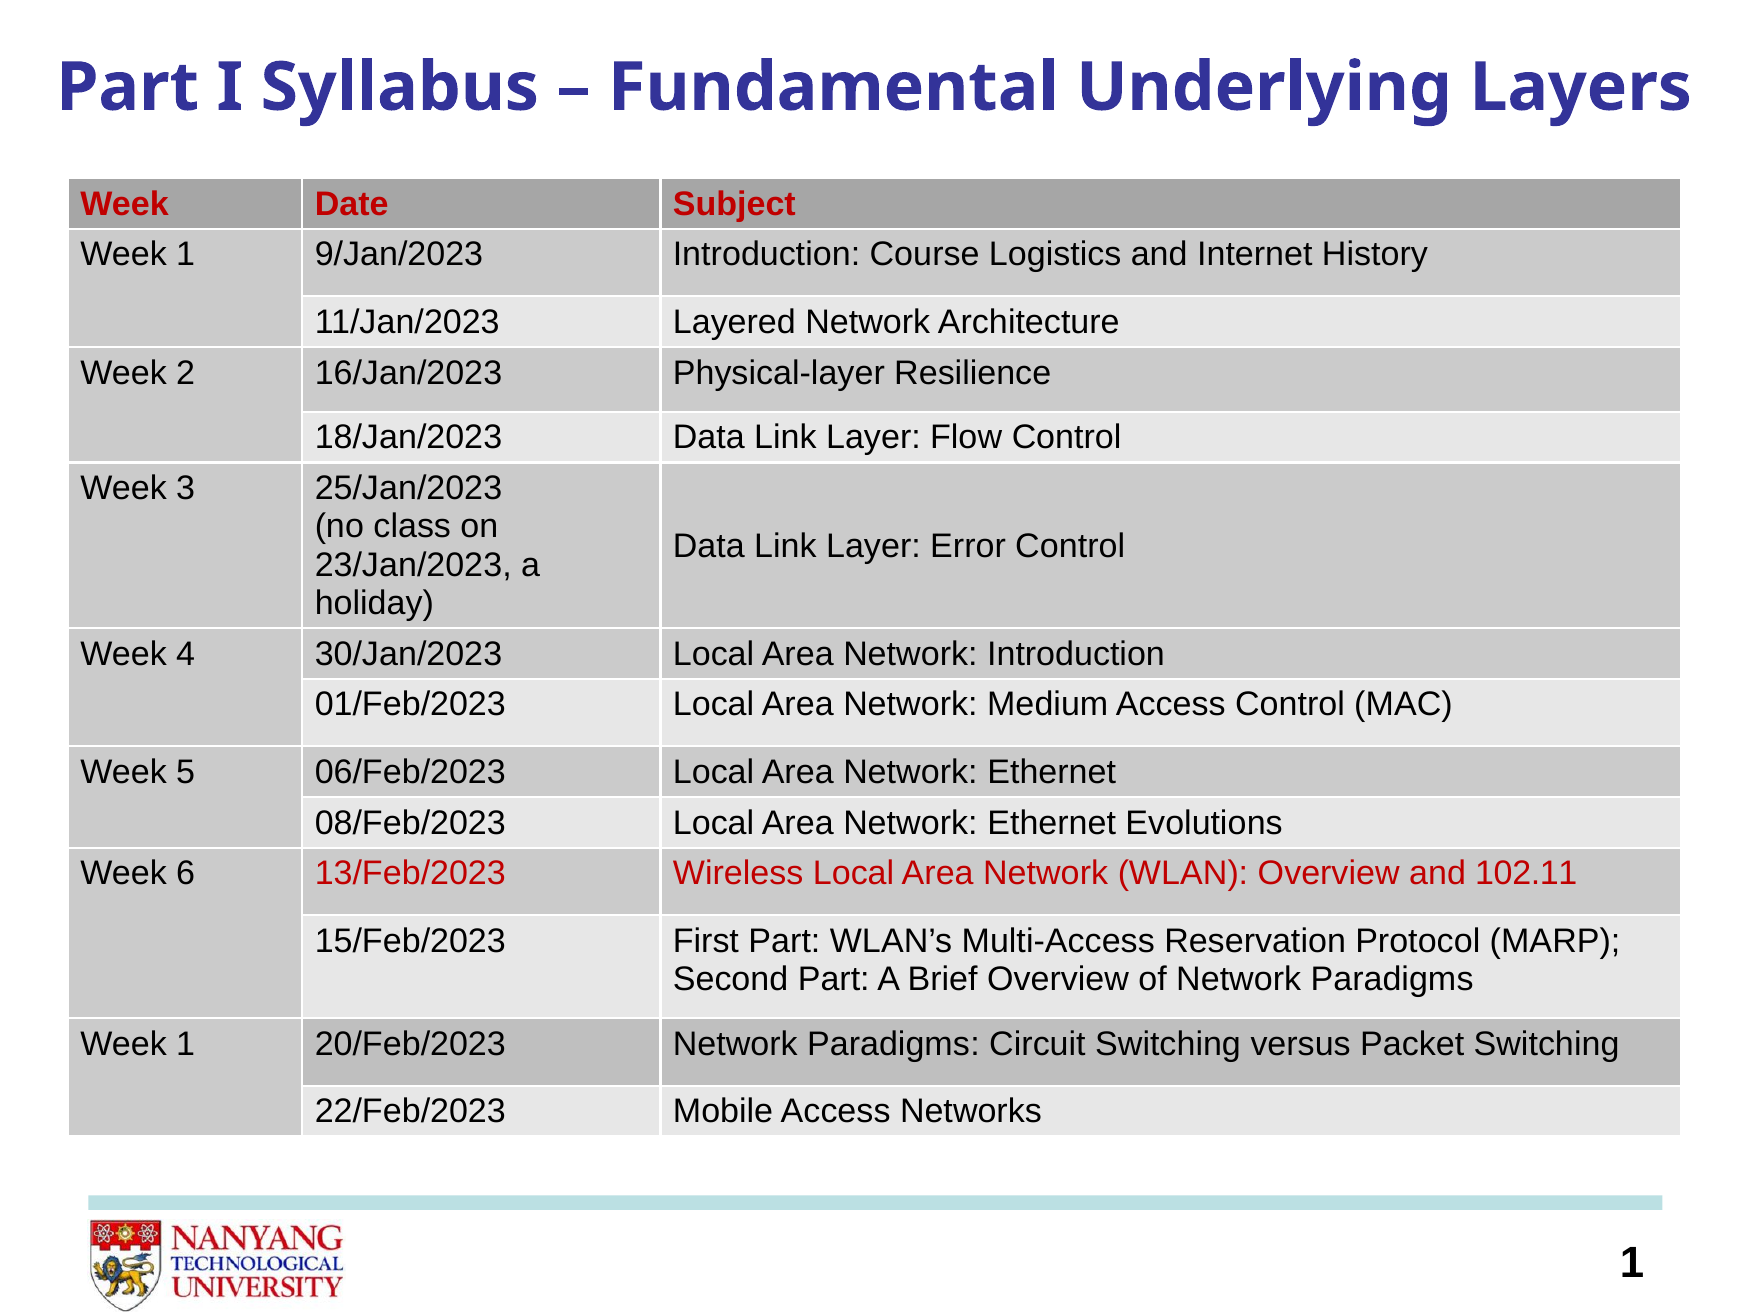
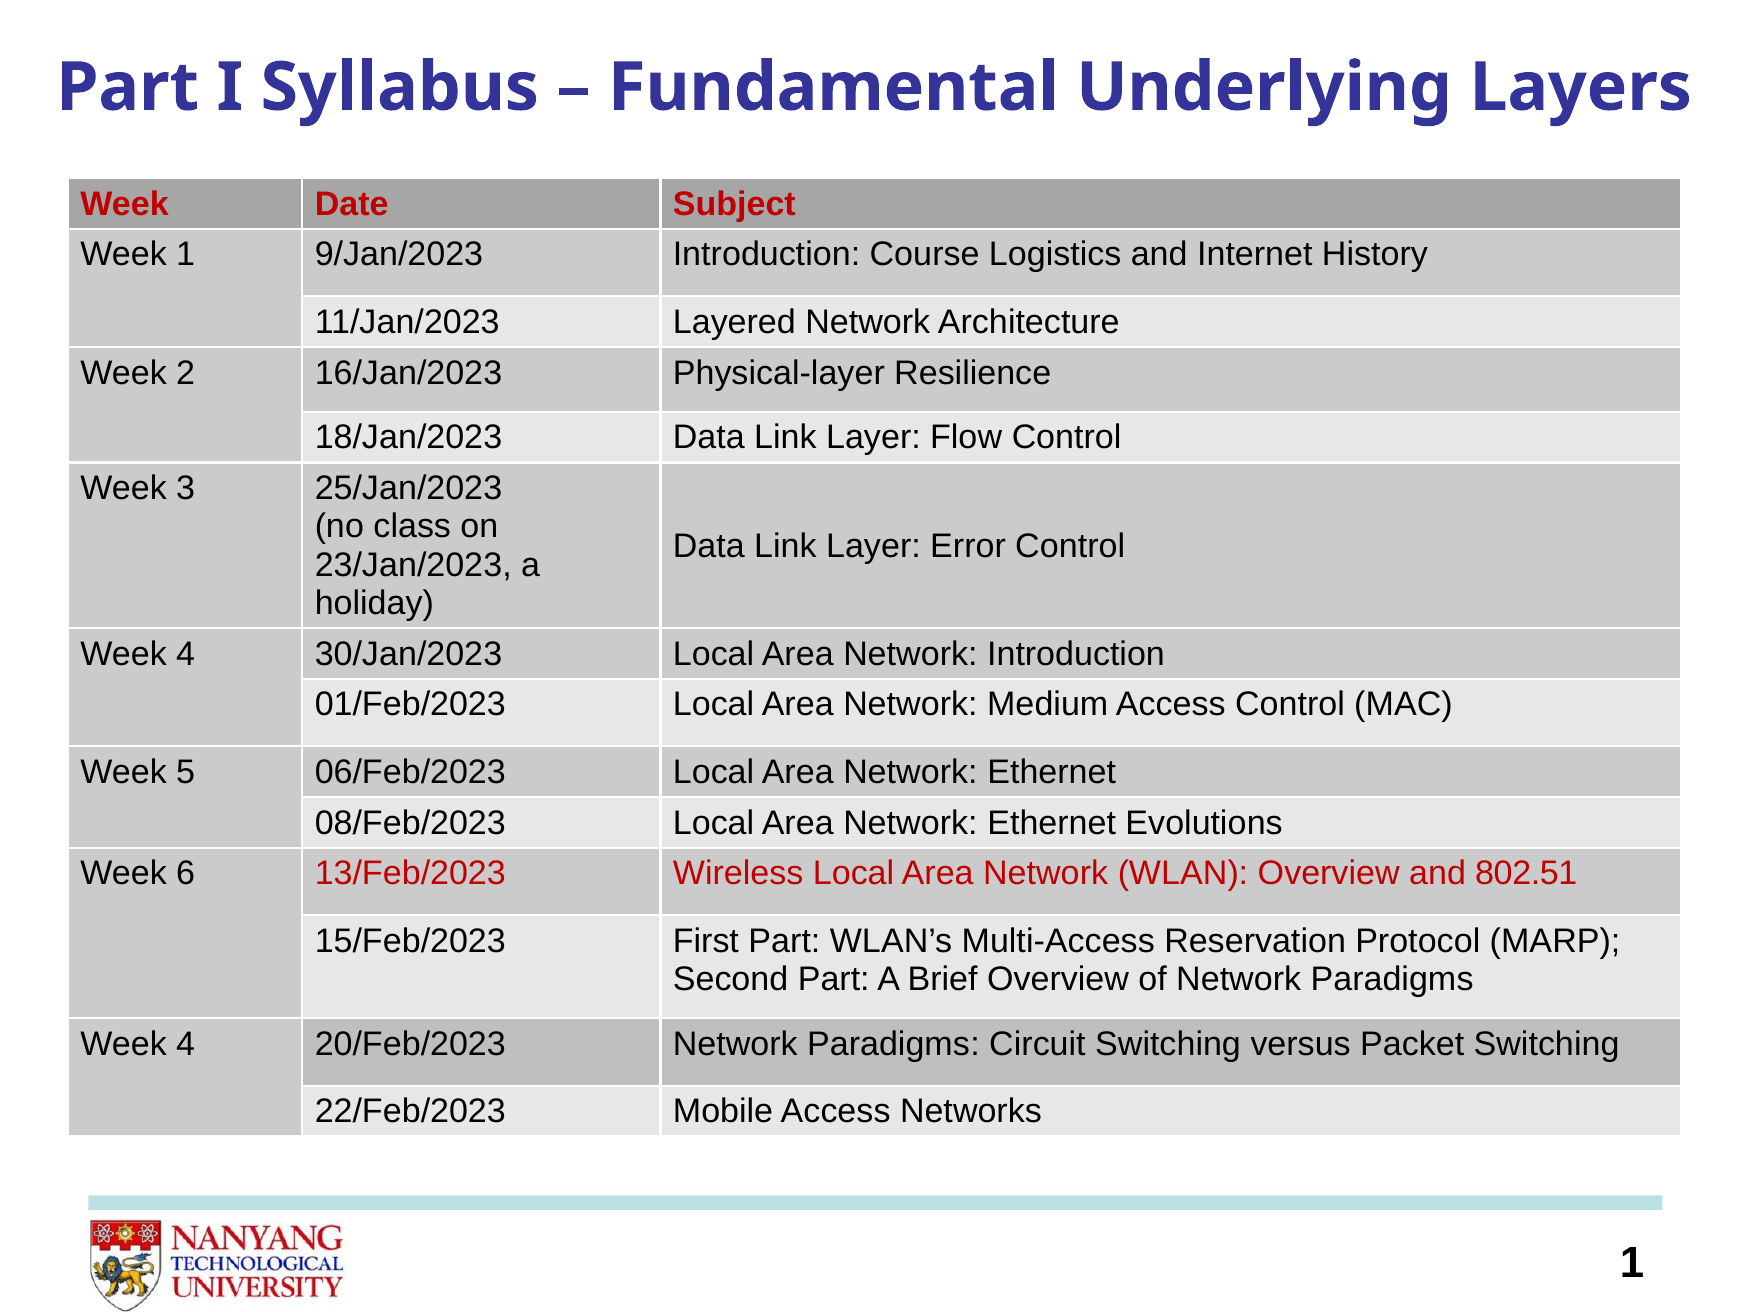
102.11: 102.11 -> 802.51
1 at (186, 1044): 1 -> 4
